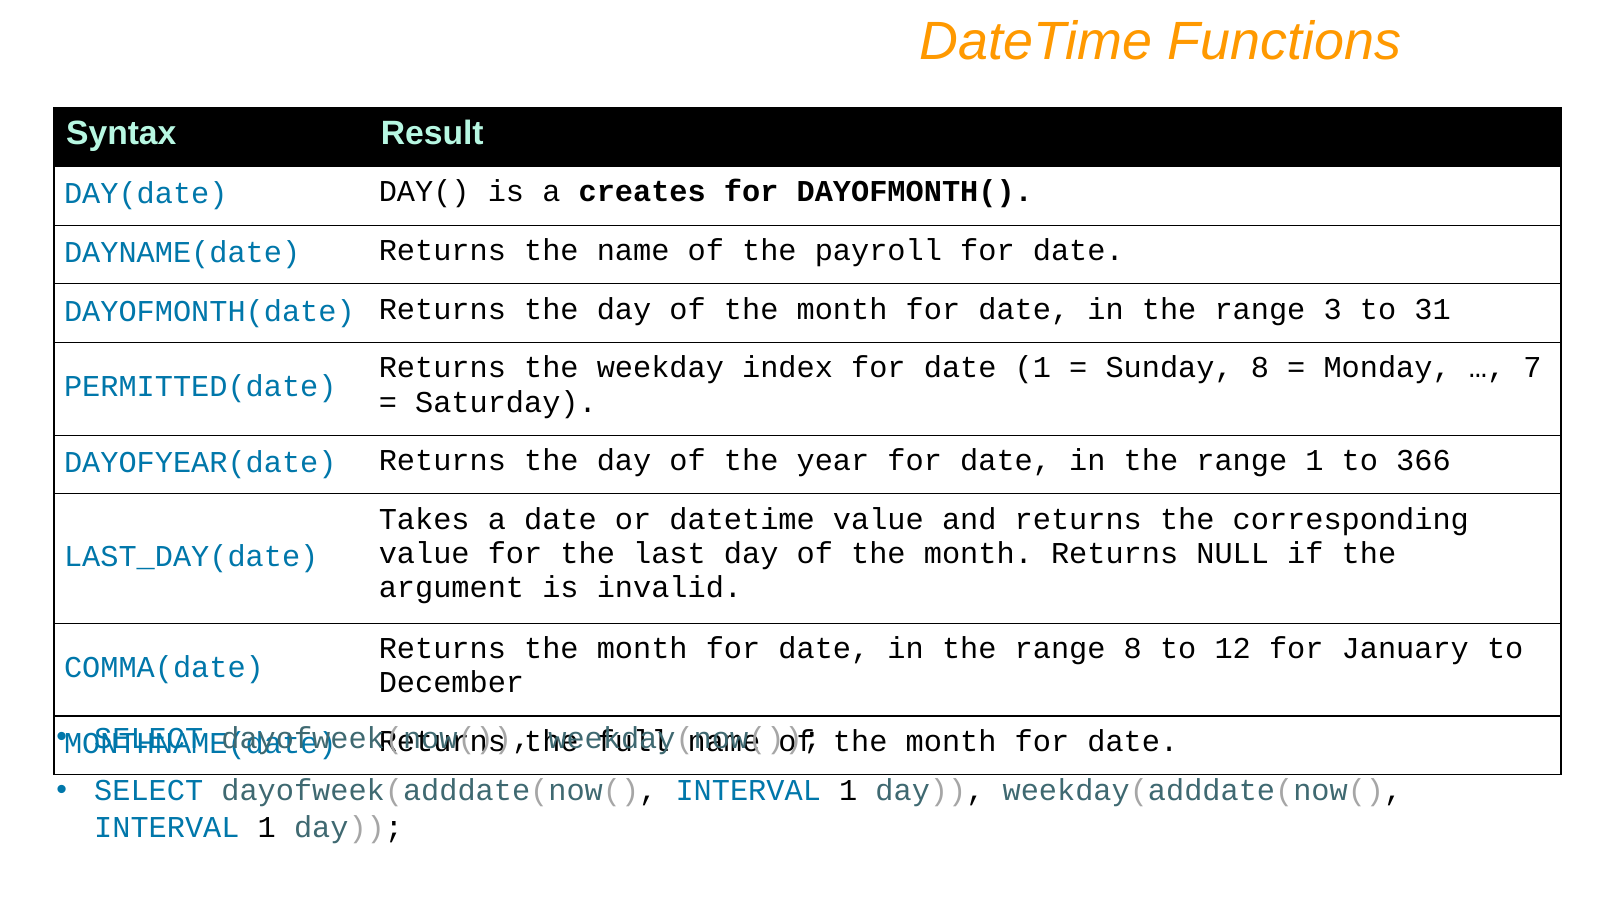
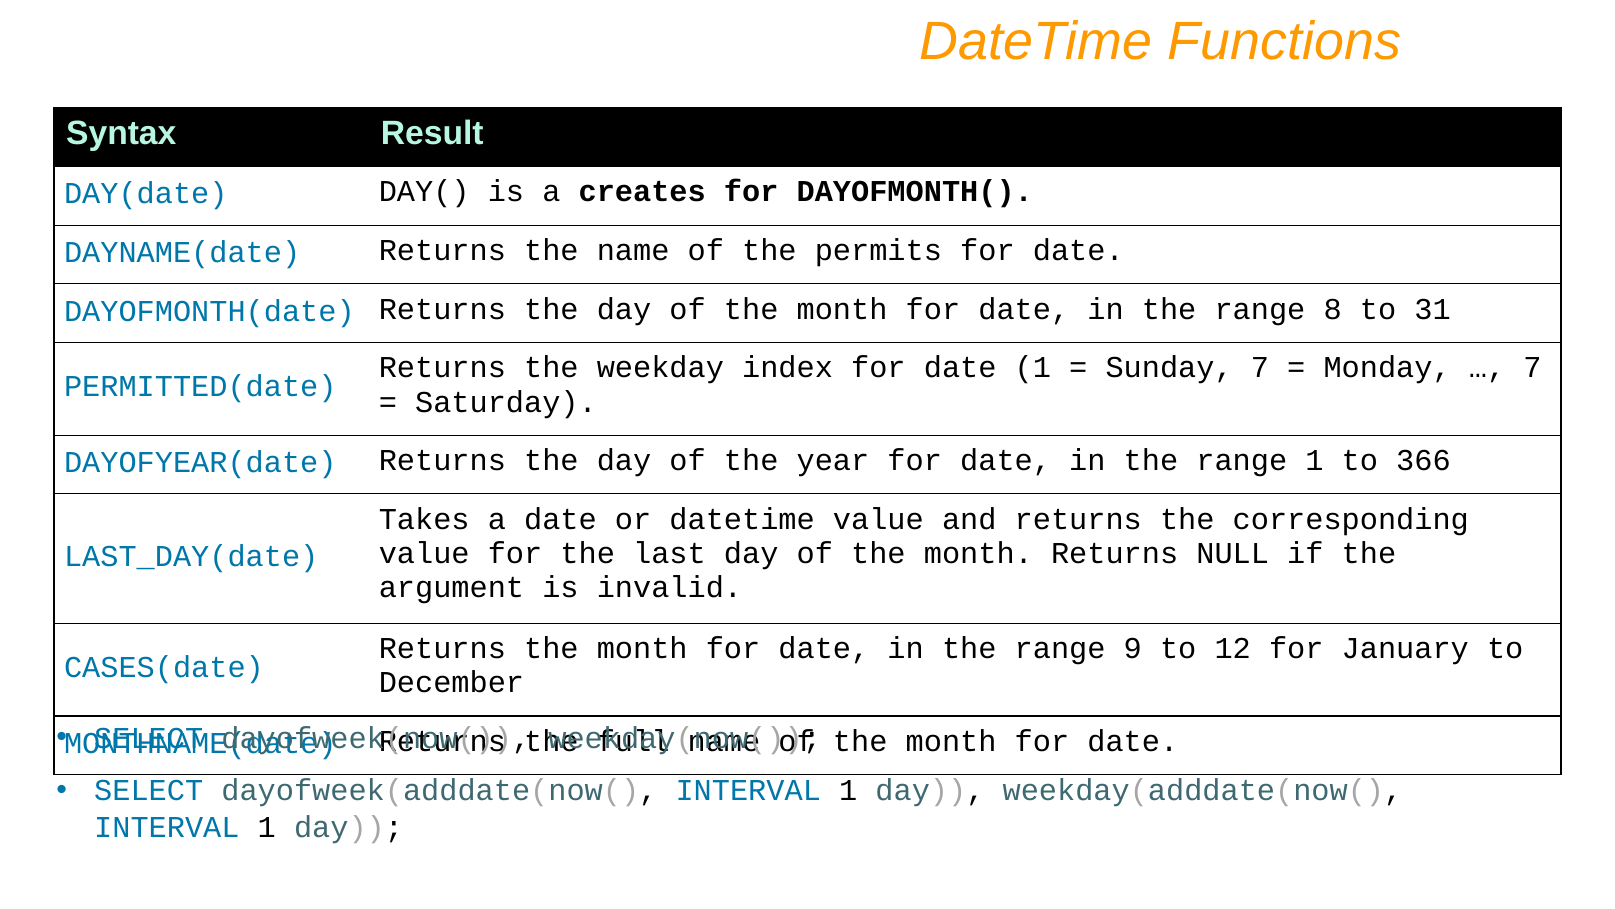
payroll: payroll -> permits
3: 3 -> 8
Sunday 8: 8 -> 7
range 8: 8 -> 9
COMMA(date: COMMA(date -> CASES(date
